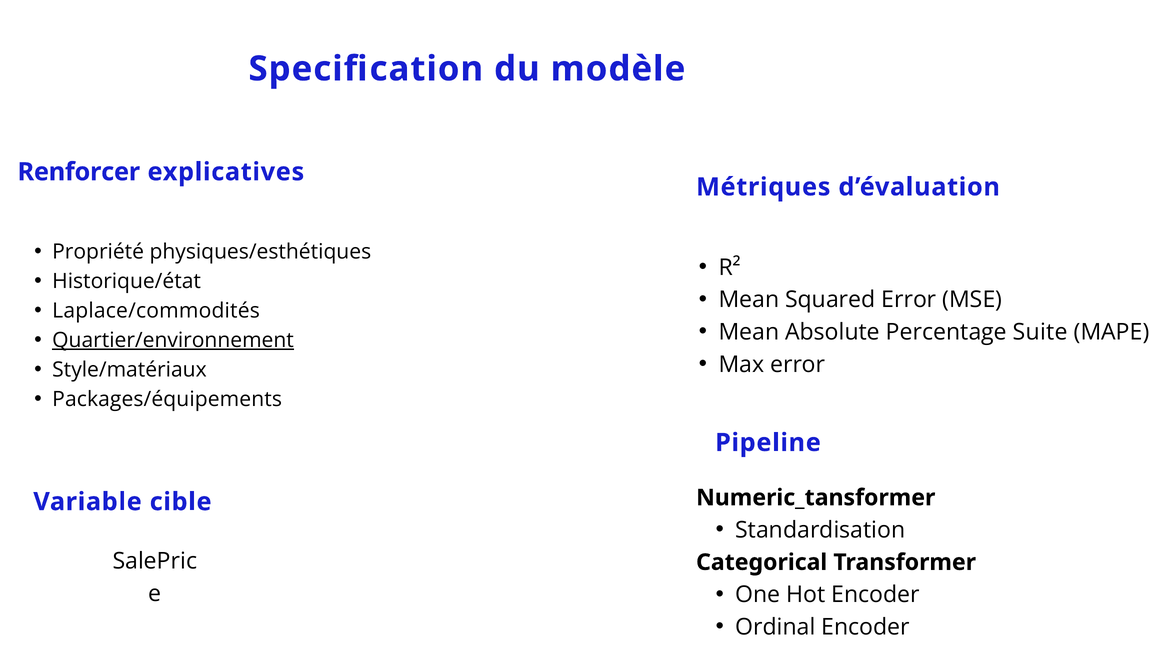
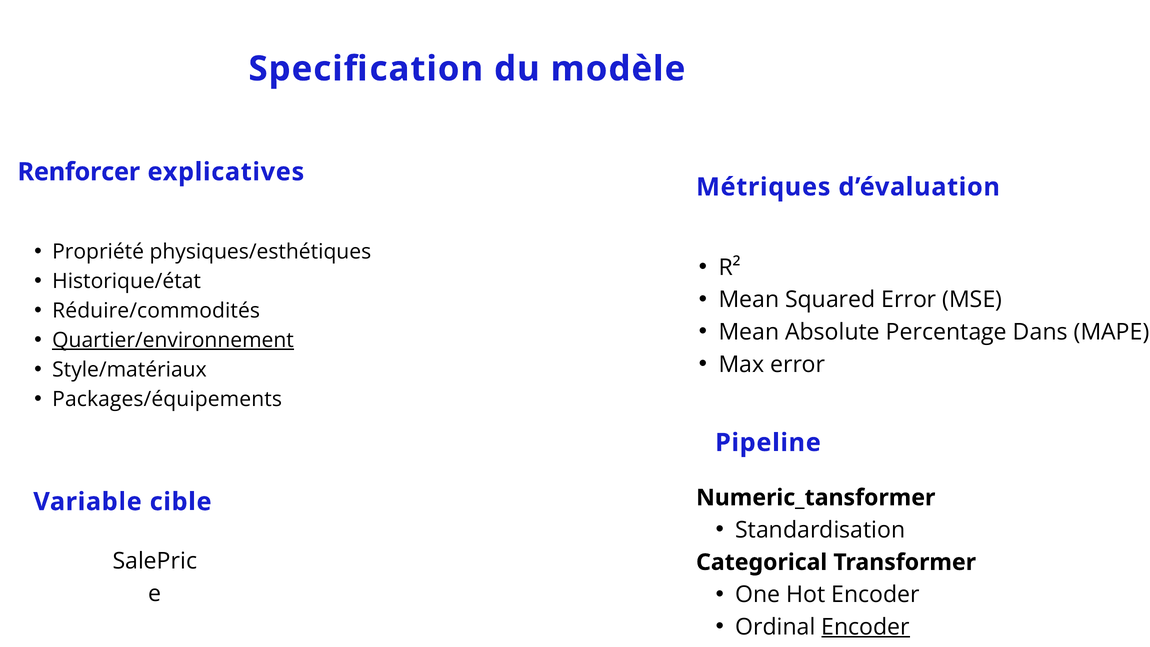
Laplace/commodités: Laplace/commodités -> Réduire/commodités
Suite: Suite -> Dans
Encoder at (866, 627) underline: none -> present
